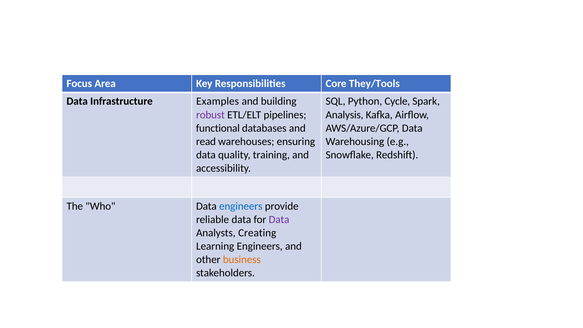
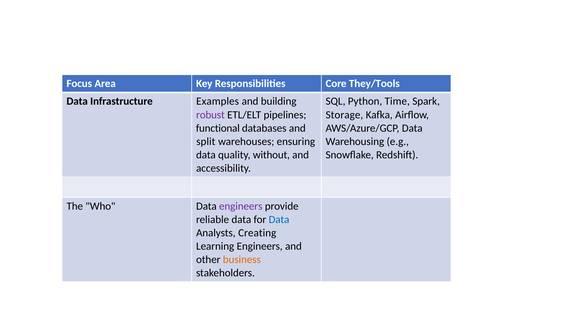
Cycle: Cycle -> Time
Analysis: Analysis -> Storage
read: read -> split
training: training -> without
engineers at (241, 206) colour: blue -> purple
Data at (279, 220) colour: purple -> blue
